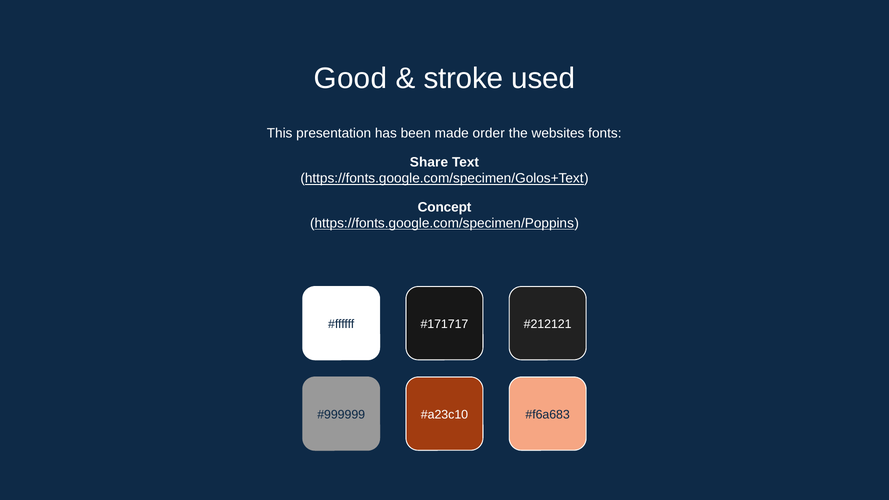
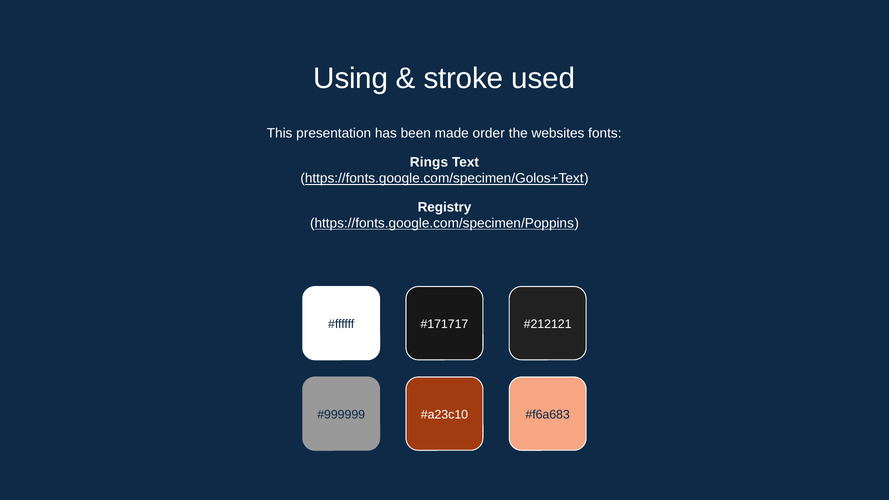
Good: Good -> Using
Share: Share -> Rings
Concept: Concept -> Registry
